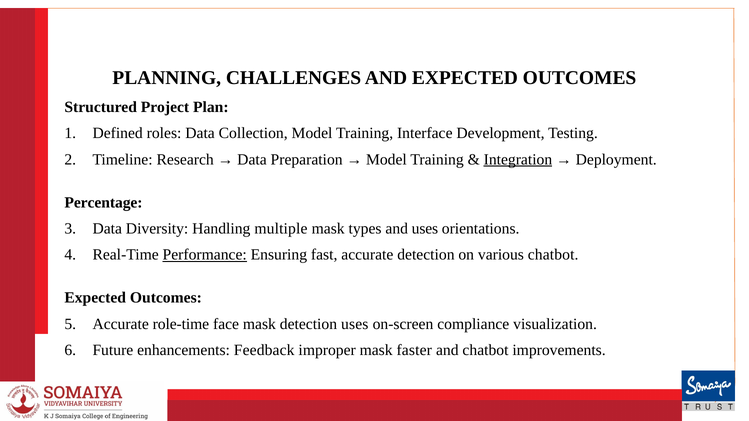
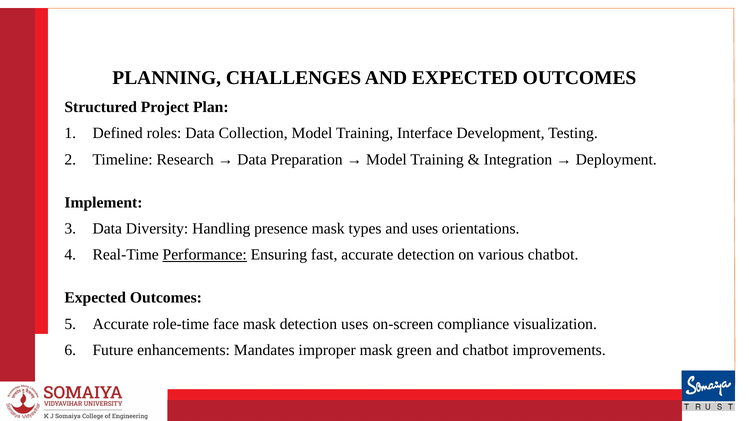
Integration underline: present -> none
Percentage: Percentage -> Implement
multiple: multiple -> presence
Feedback: Feedback -> Mandates
faster: faster -> green
